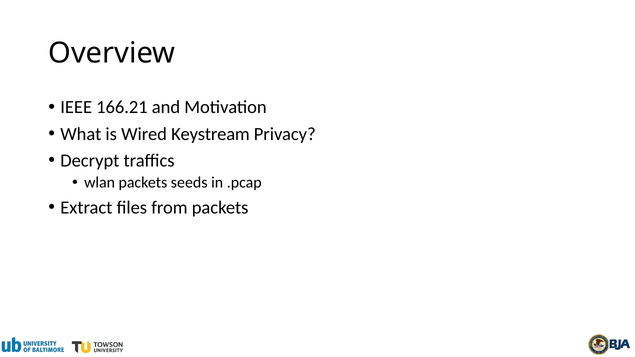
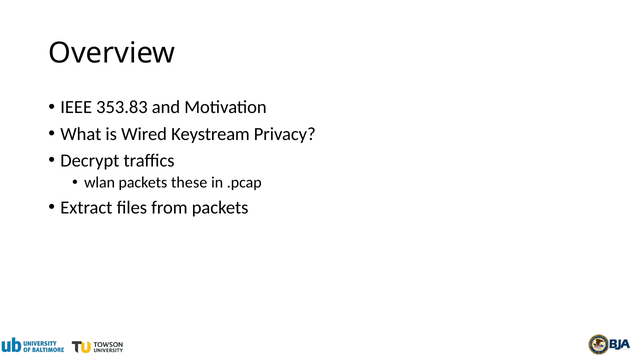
166.21: 166.21 -> 353.83
seeds: seeds -> these
